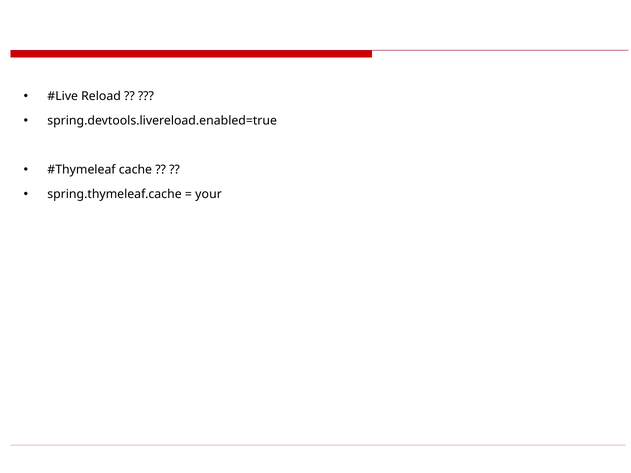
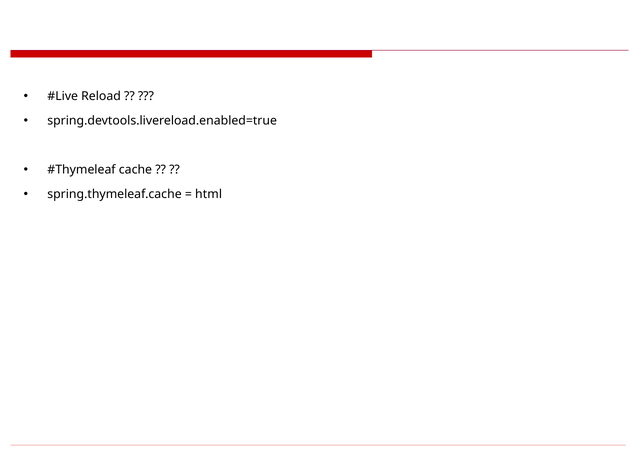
your: your -> html
